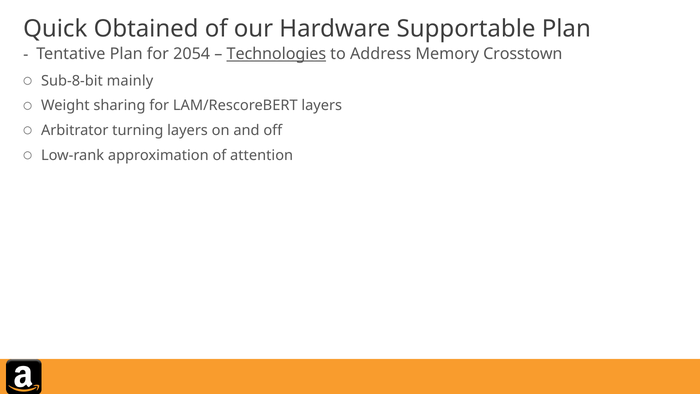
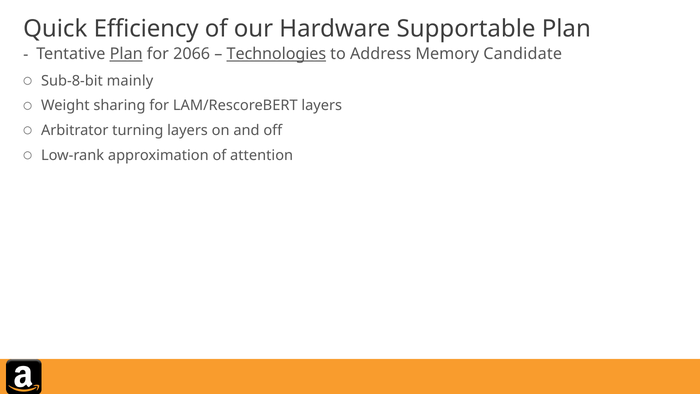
Obtained: Obtained -> Efficiency
Plan at (126, 54) underline: none -> present
2054: 2054 -> 2066
Crosstown: Crosstown -> Candidate
